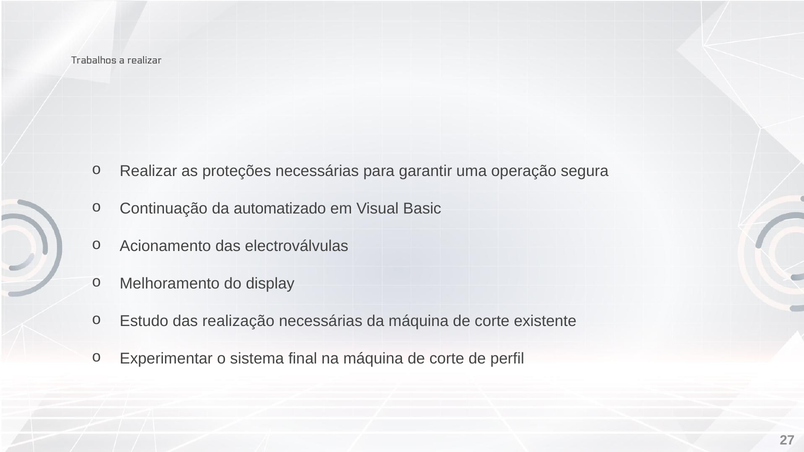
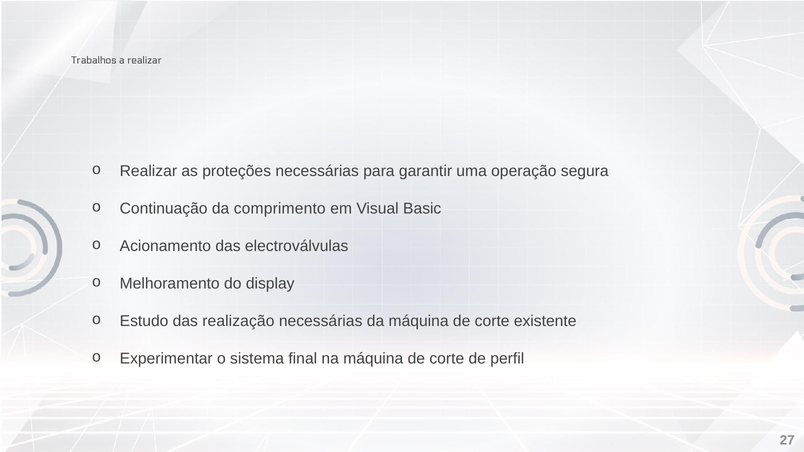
automatizado: automatizado -> comprimento
